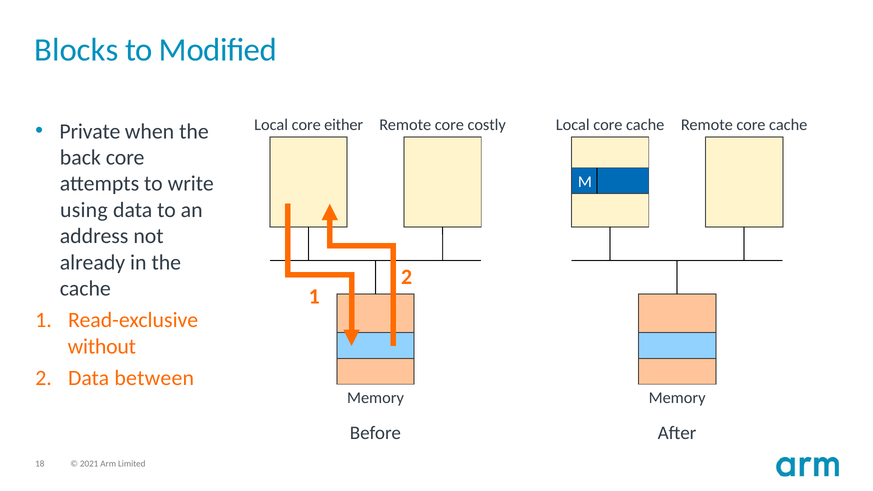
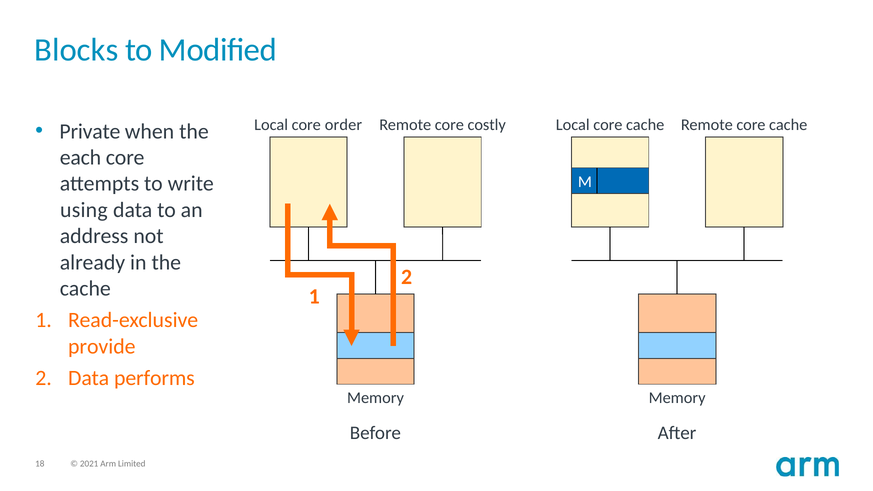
either: either -> order
back: back -> each
without: without -> provide
between: between -> performs
